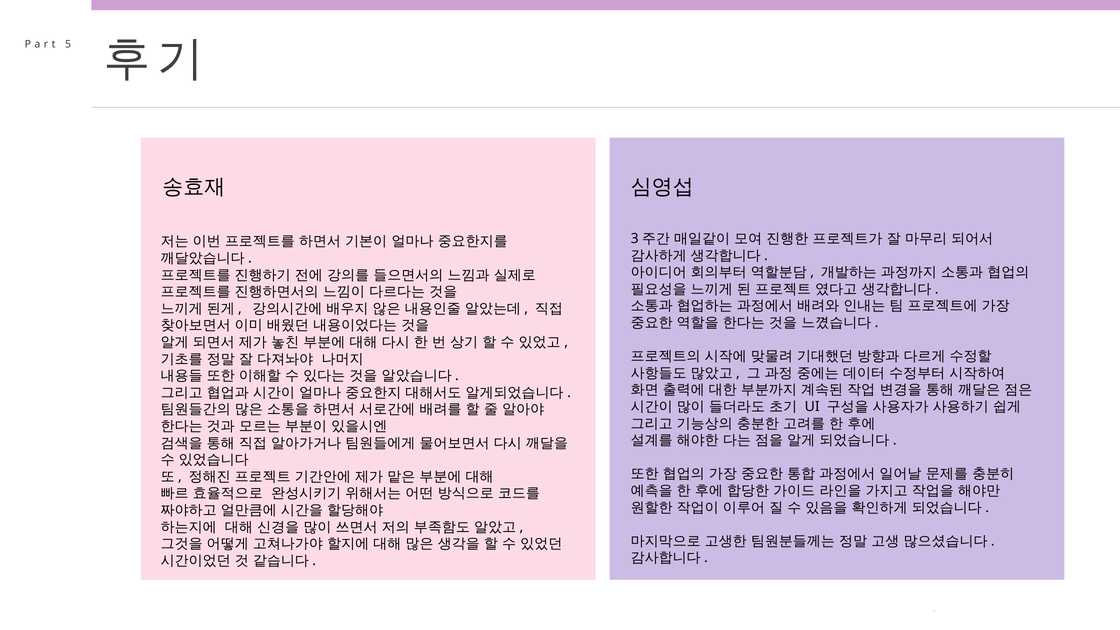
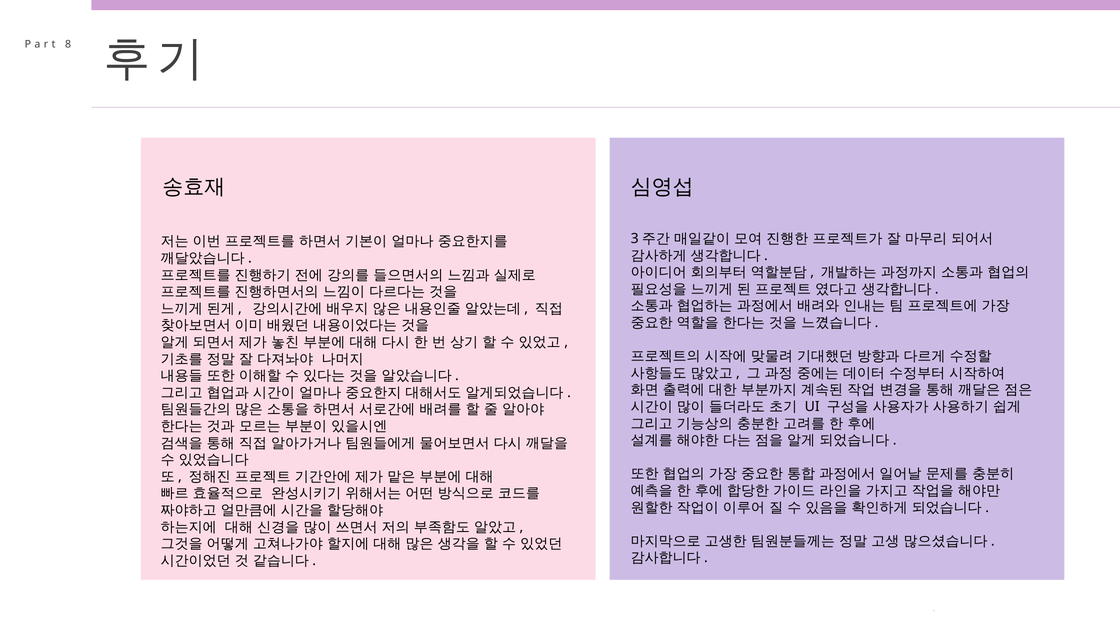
5: 5 -> 8
